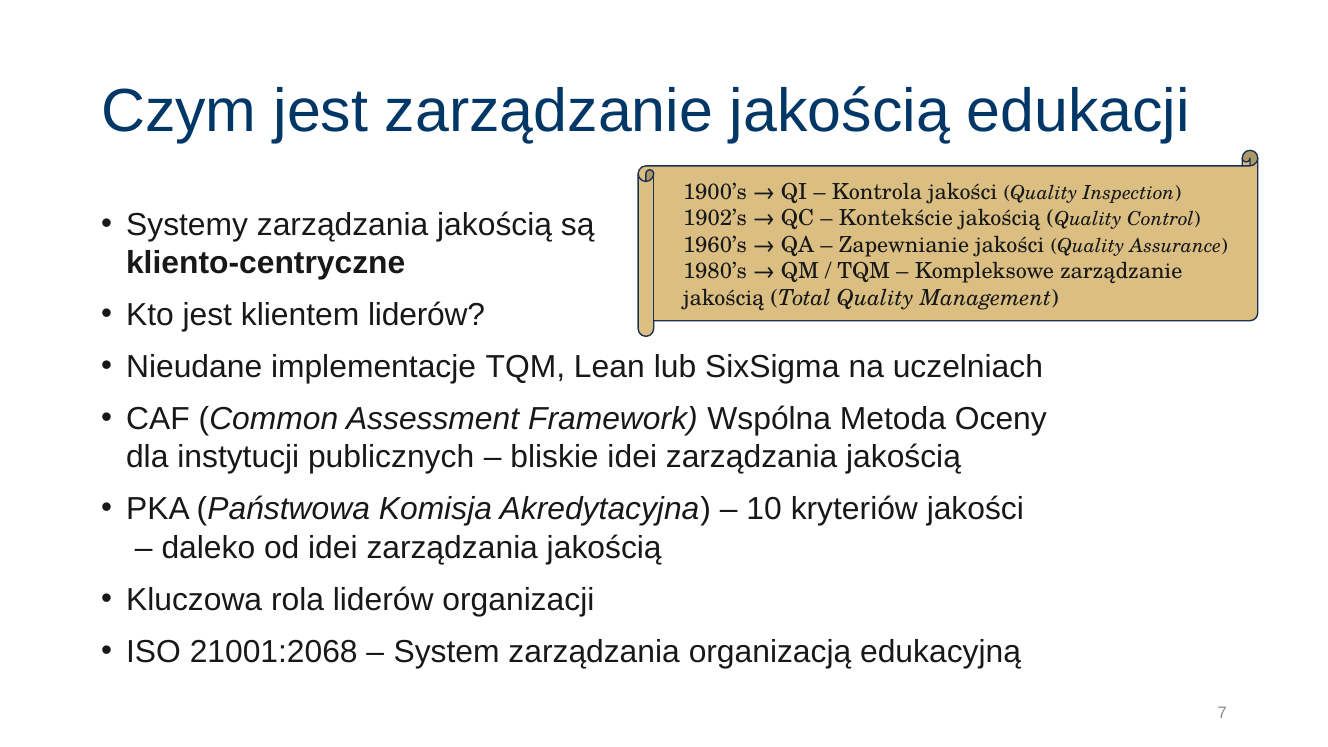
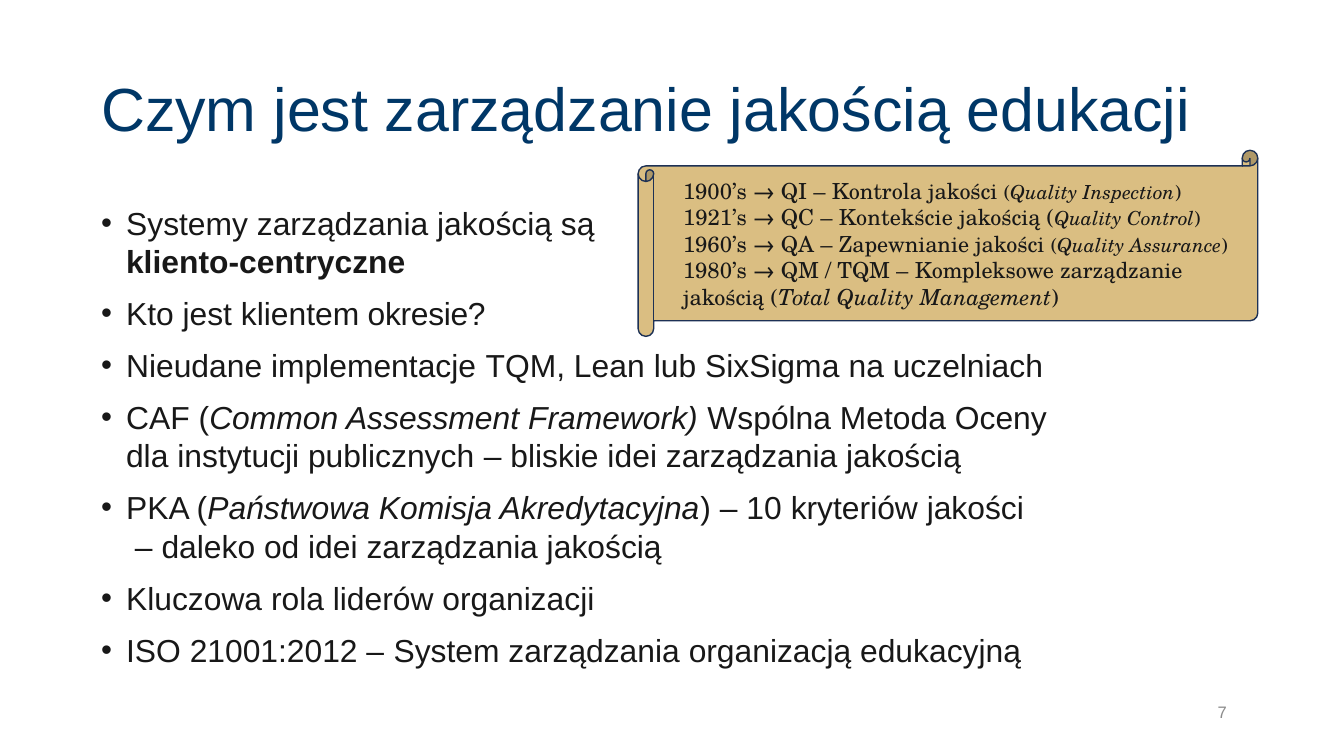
1902’s: 1902’s -> 1921’s
klientem liderów: liderów -> okresie
21001:2068: 21001:2068 -> 21001:2012
